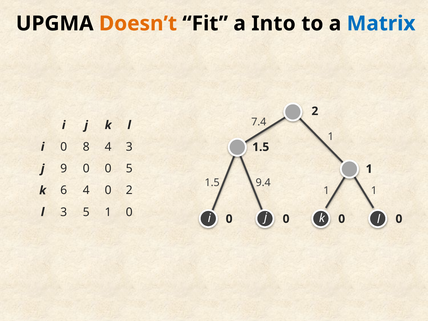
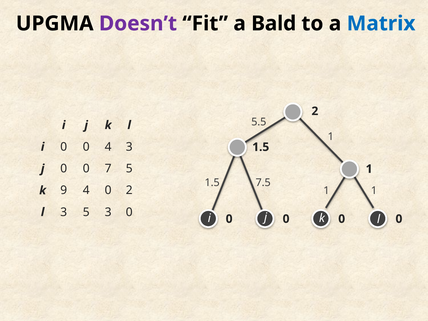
Doesn’t colour: orange -> purple
Into: Into -> Bald
7.4: 7.4 -> 5.5
i 0 8: 8 -> 0
j 9: 9 -> 0
0 at (108, 169): 0 -> 7
9.4: 9.4 -> 7.5
6: 6 -> 9
5 1: 1 -> 3
